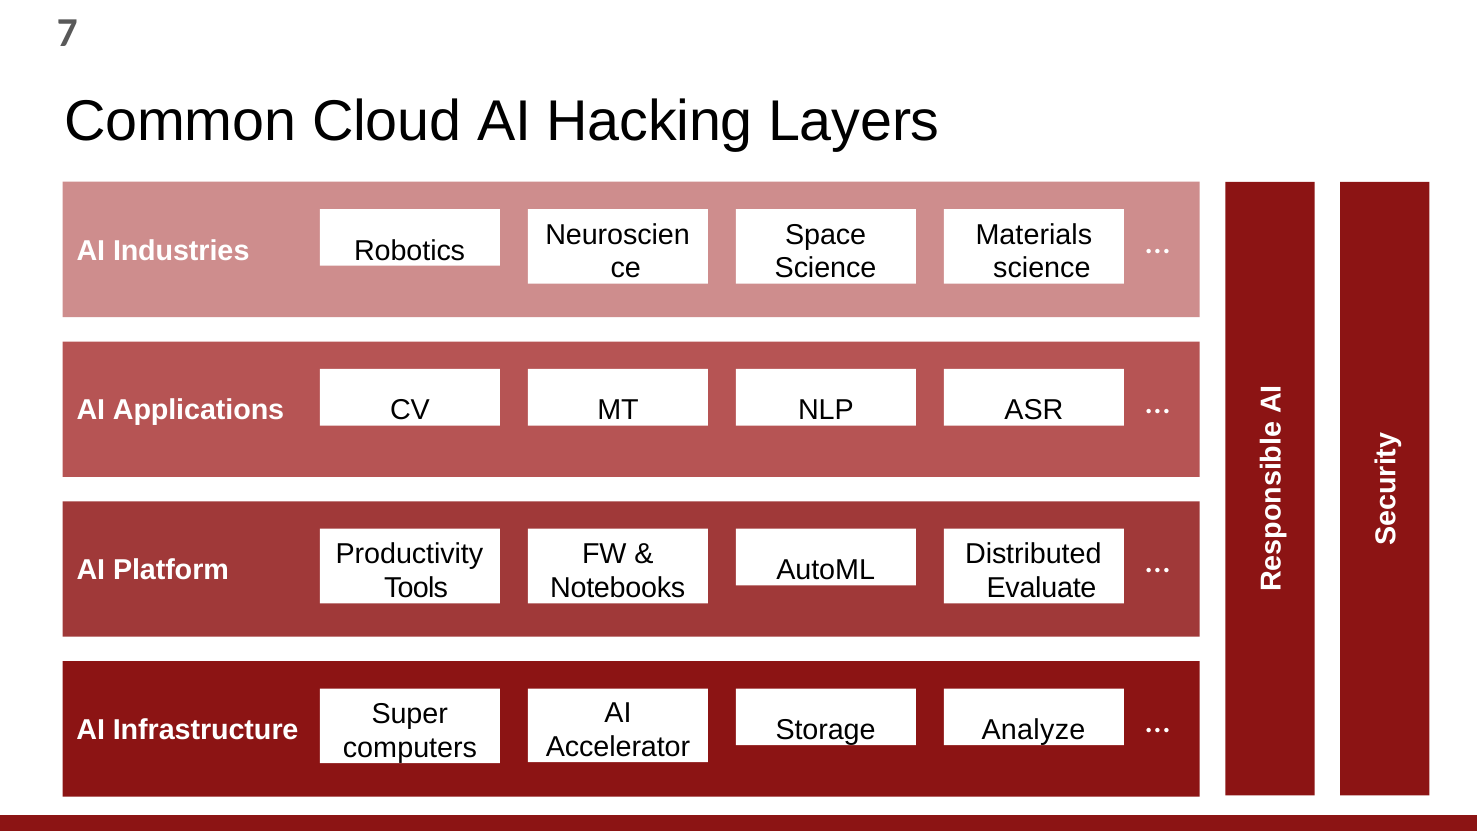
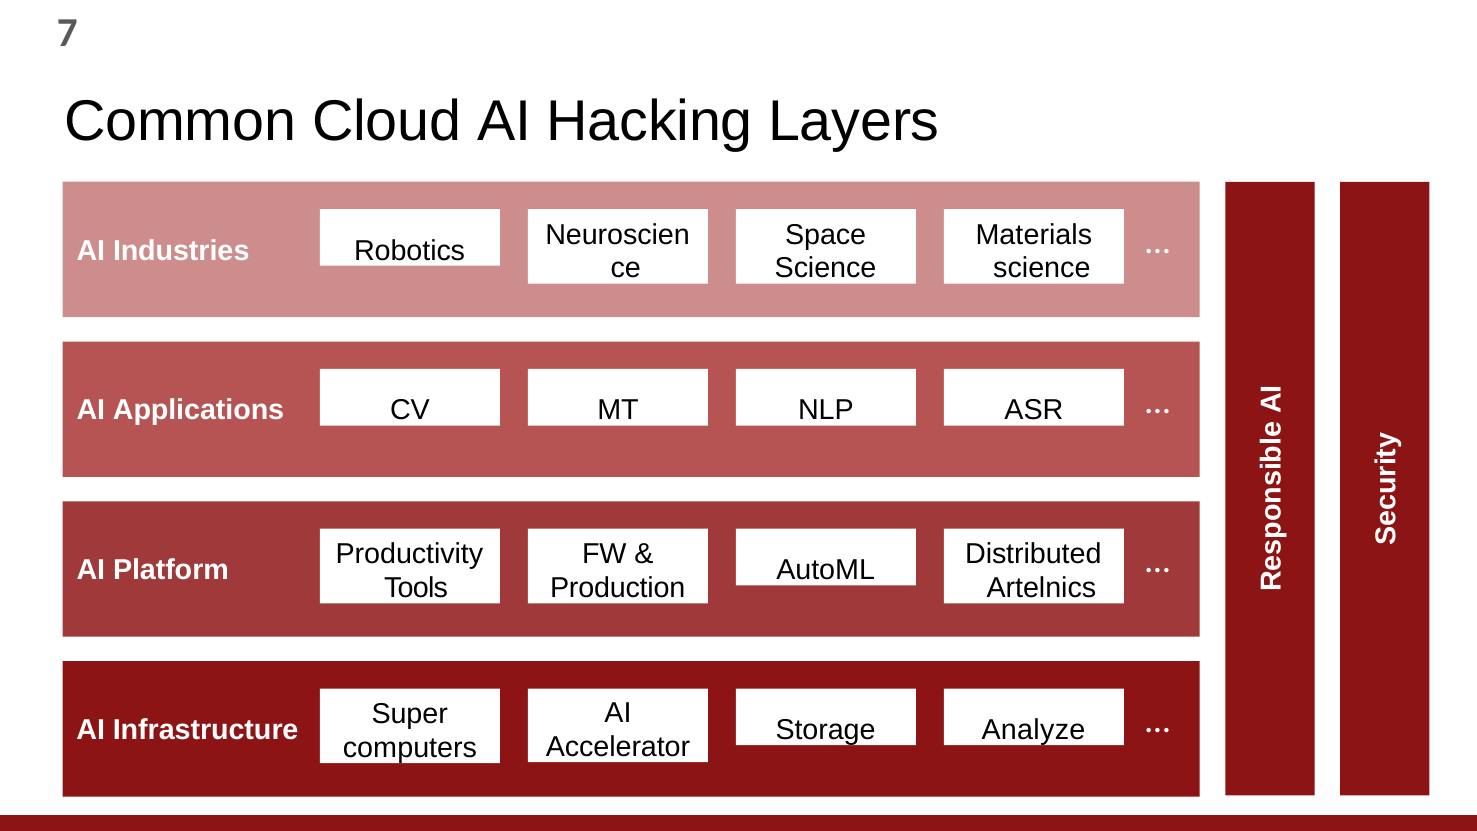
Notebooks: Notebooks -> Production
Evaluate: Evaluate -> Artelnics
